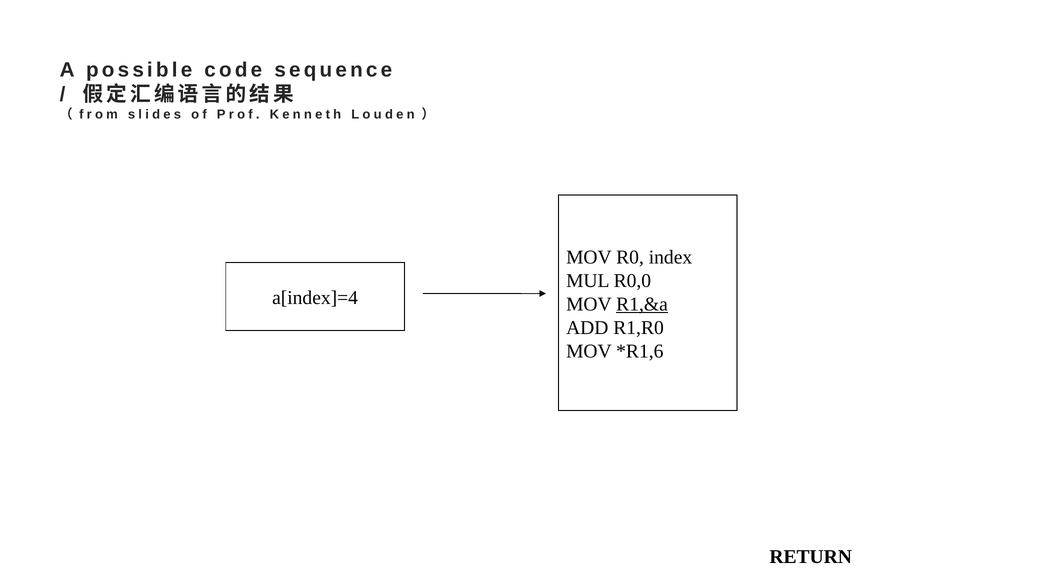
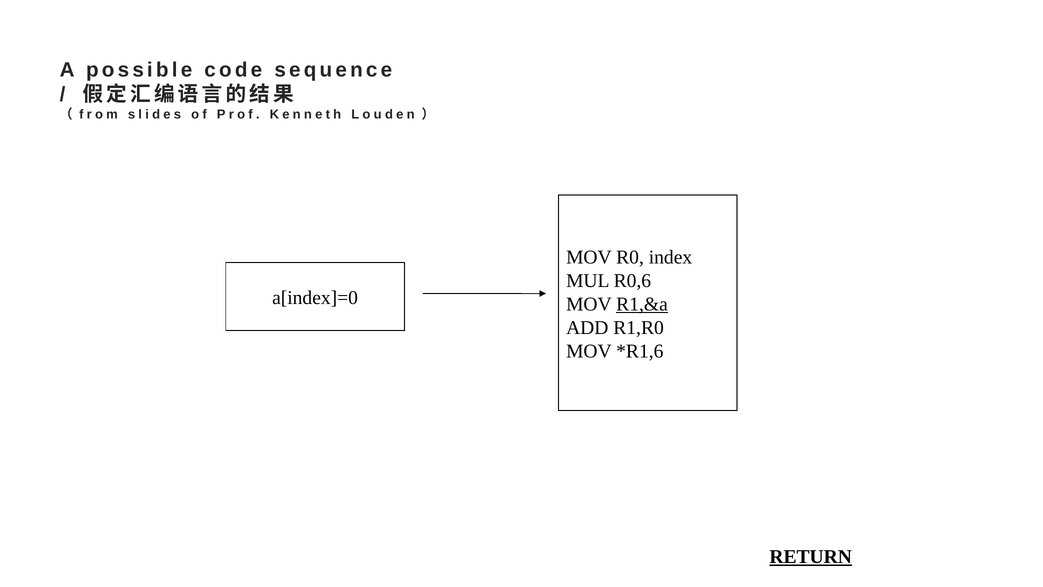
R0,0: R0,0 -> R0,6
a[index]=4: a[index]=4 -> a[index]=0
RETURN underline: none -> present
